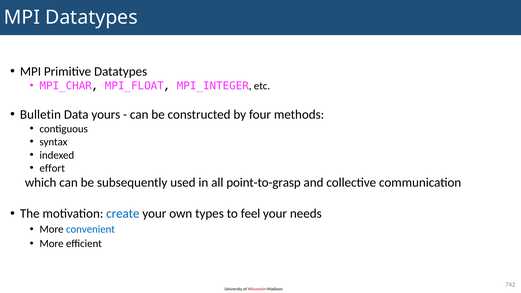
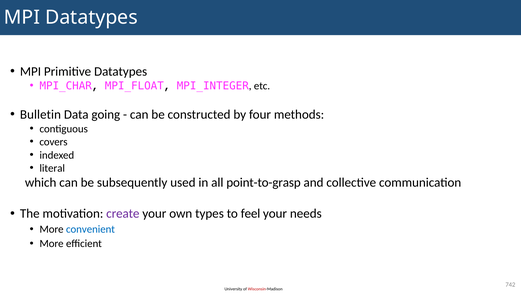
yours: yours -> going
syntax: syntax -> covers
effort: effort -> literal
create colour: blue -> purple
